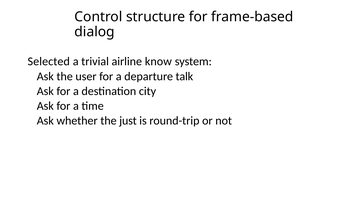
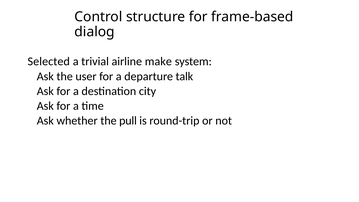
know: know -> make
just: just -> pull
